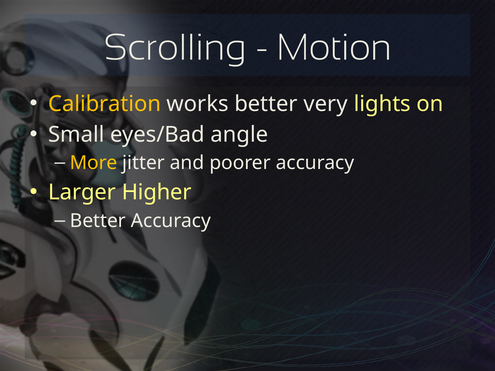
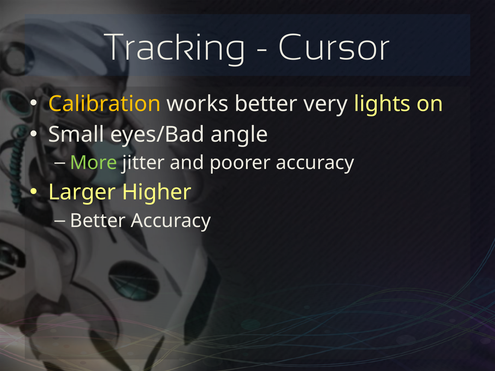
Scrolling: Scrolling -> Tracking
Motion: Motion -> Cursor
More colour: yellow -> light green
